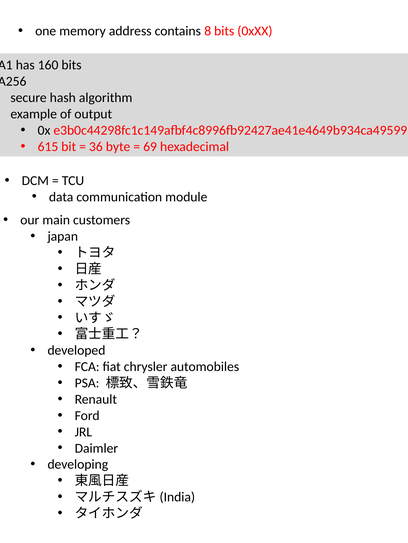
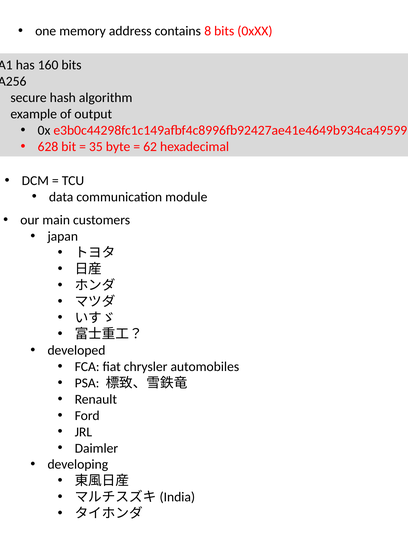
615: 615 -> 628
36: 36 -> 35
69: 69 -> 62
